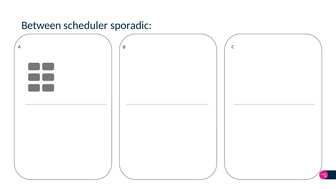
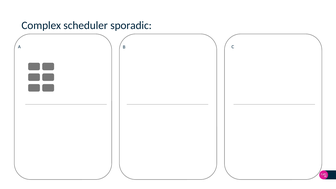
Between: Between -> Complex
